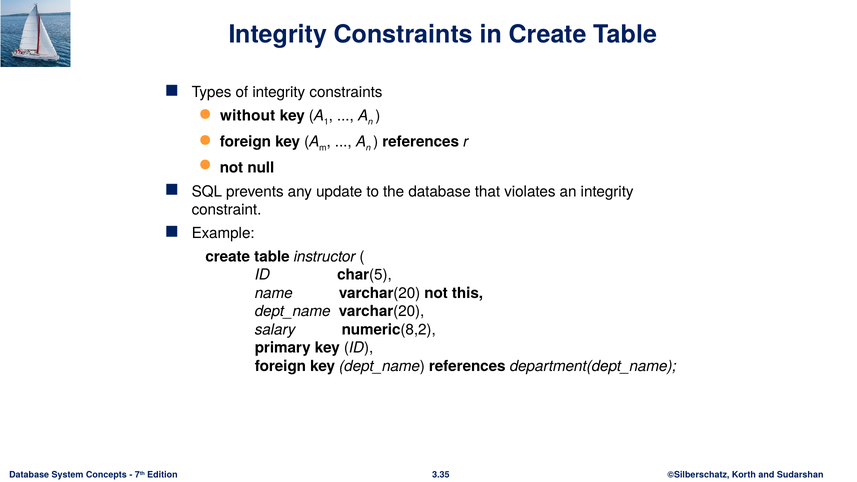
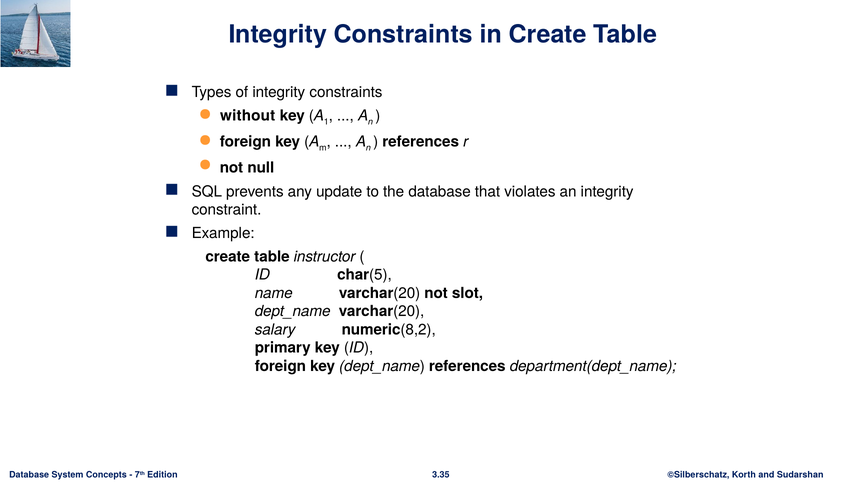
this: this -> slot
